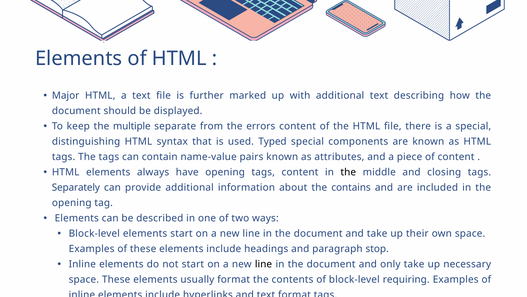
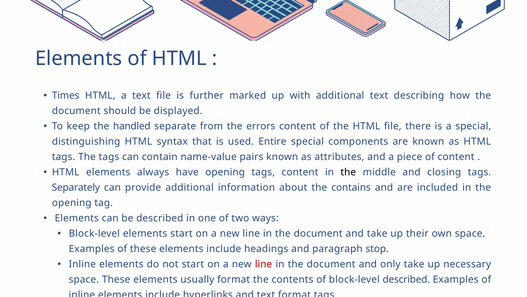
Major: Major -> Times
multiple: multiple -> handled
Typed: Typed -> Entire
line at (264, 264) colour: black -> red
block-level requiring: requiring -> described
